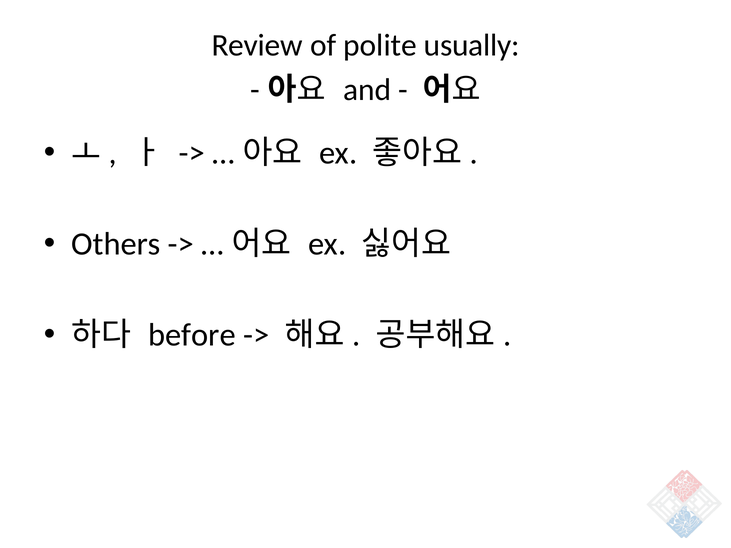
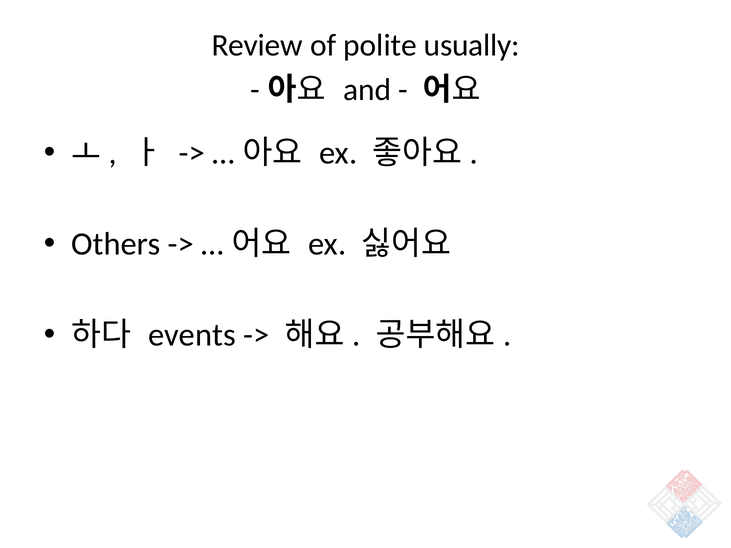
before: before -> events
